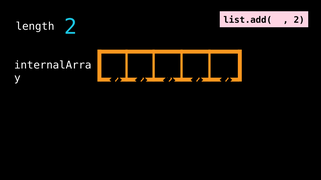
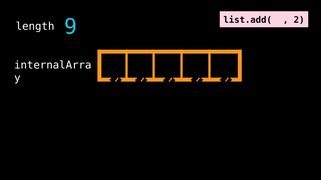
length 2: 2 -> 9
